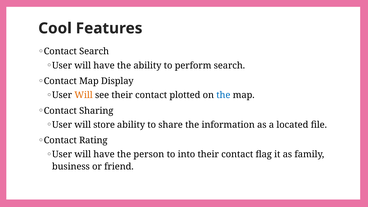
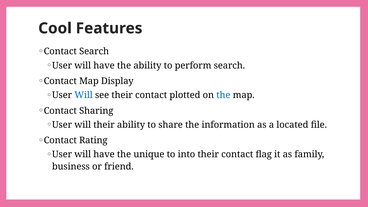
Will at (84, 95) colour: orange -> blue
will store: store -> their
person: person -> unique
